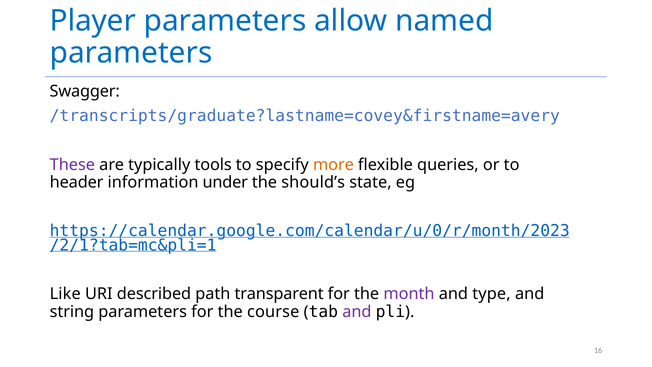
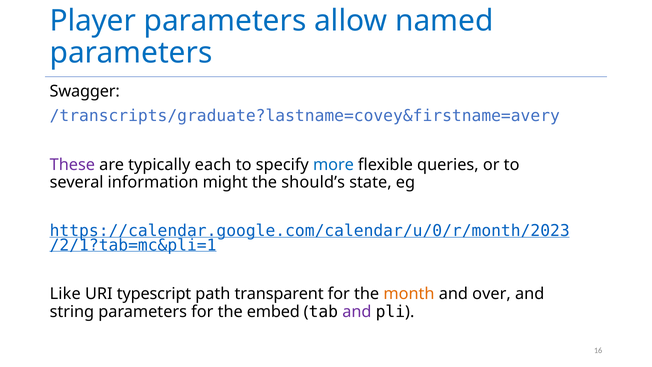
tools: tools -> each
more colour: orange -> blue
header: header -> several
under: under -> might
described: described -> typescript
month colour: purple -> orange
type: type -> over
course: course -> embed
